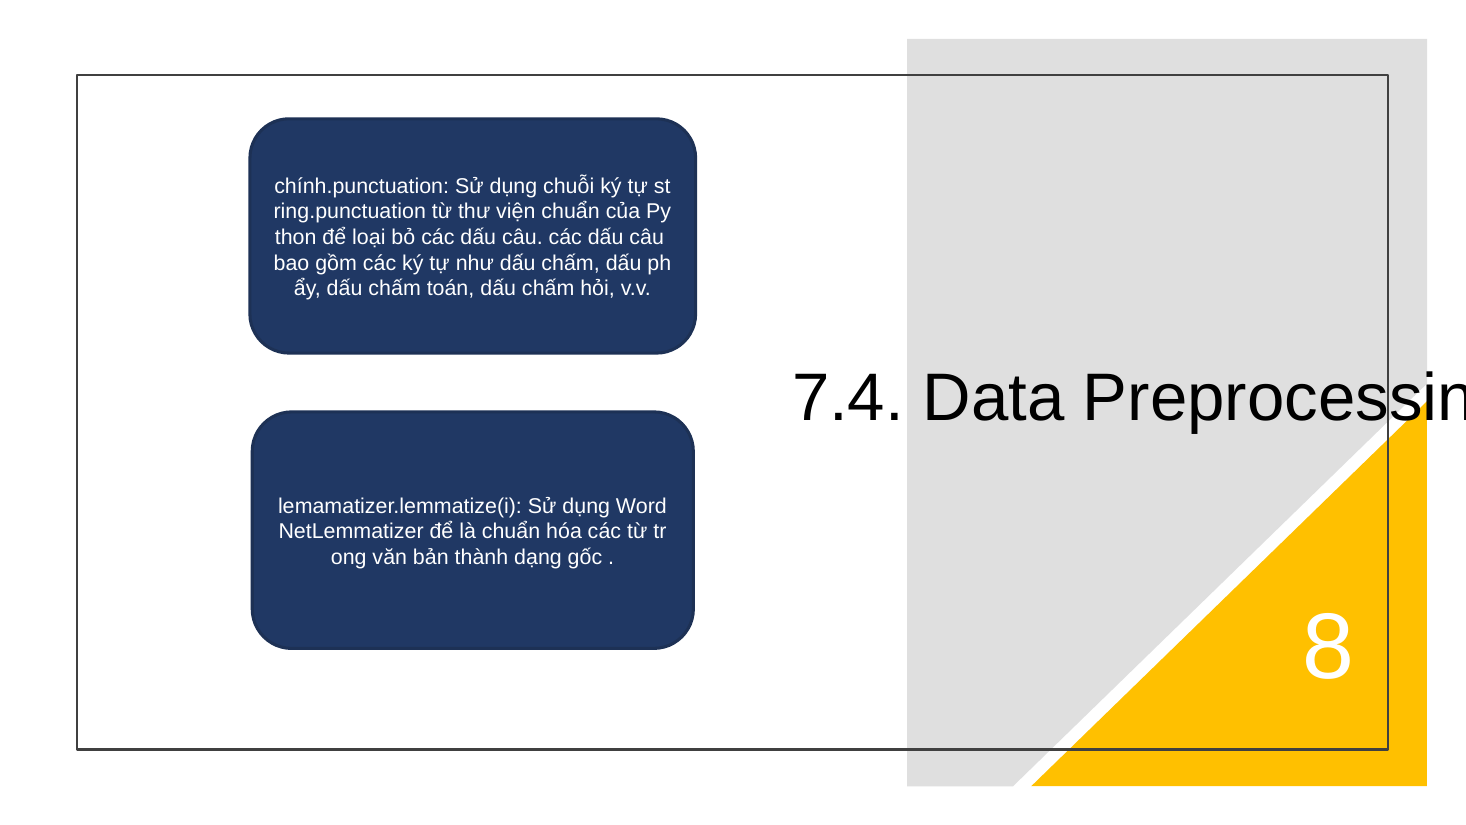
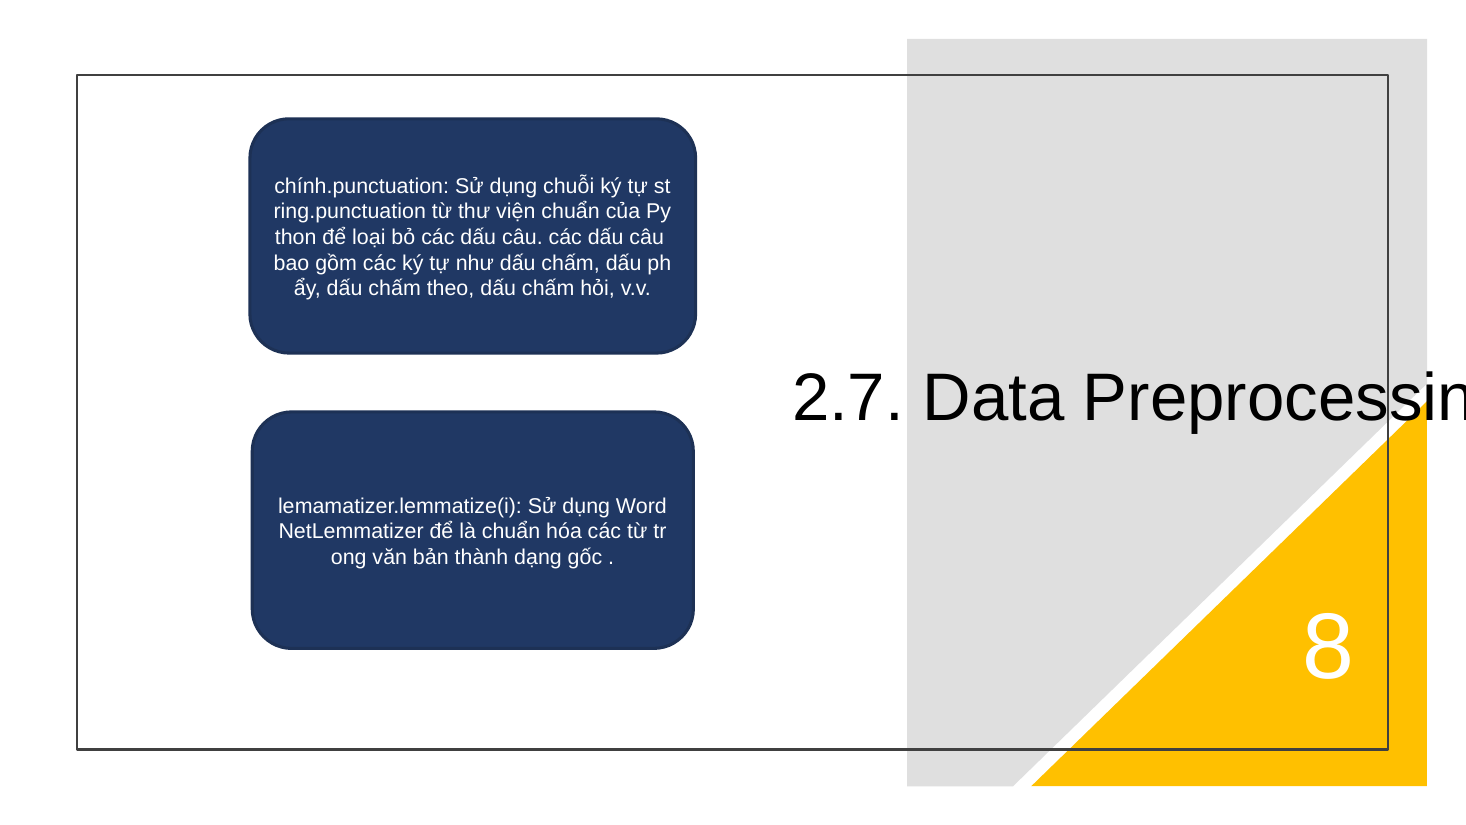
toán: toán -> theo
7.4: 7.4 -> 2.7
